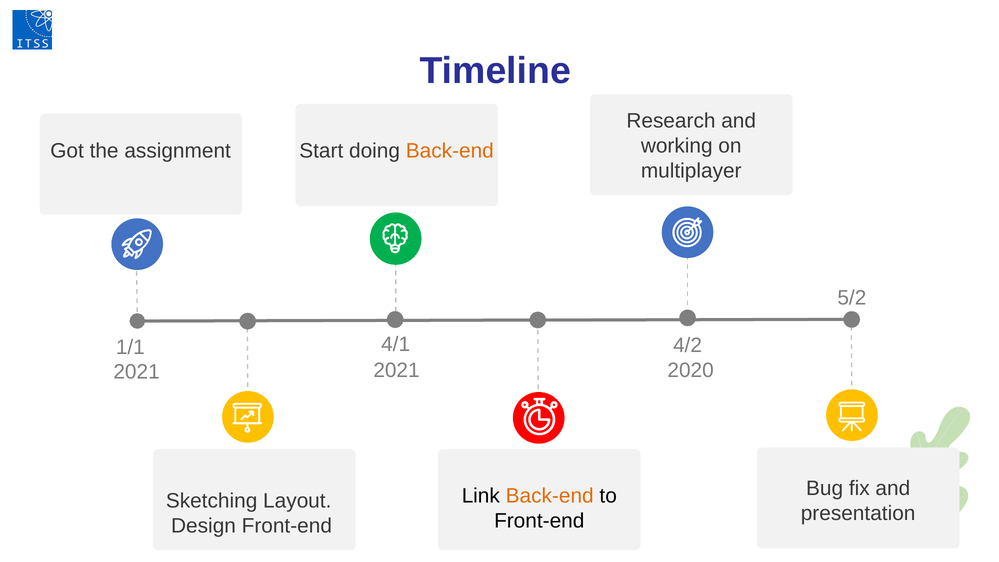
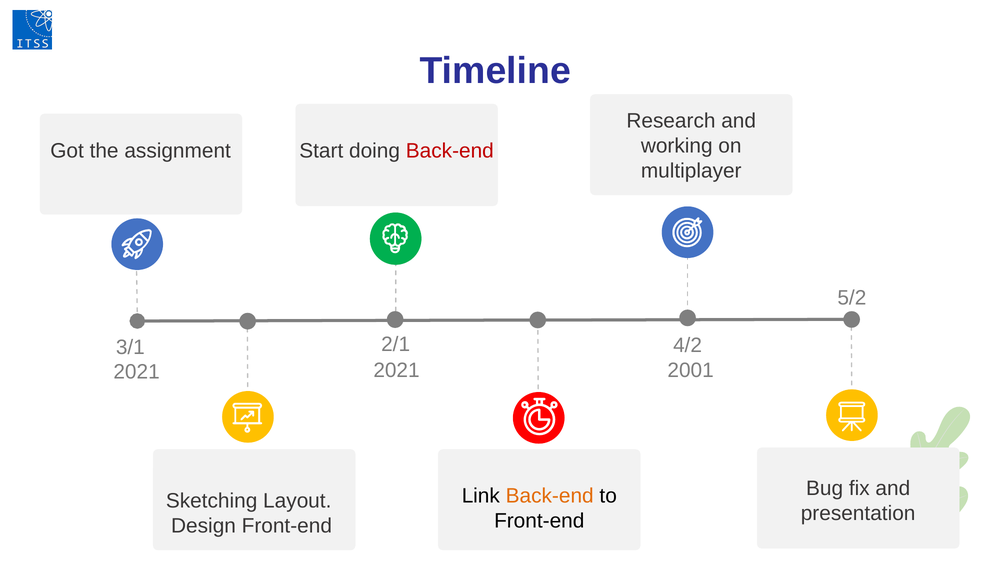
Back-end at (450, 151) colour: orange -> red
4/1: 4/1 -> 2/1
1/1: 1/1 -> 3/1
2020: 2020 -> 2001
